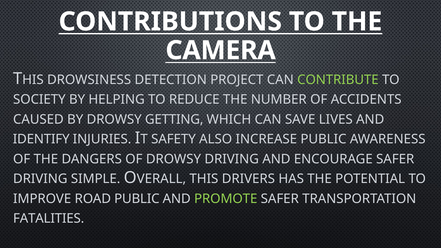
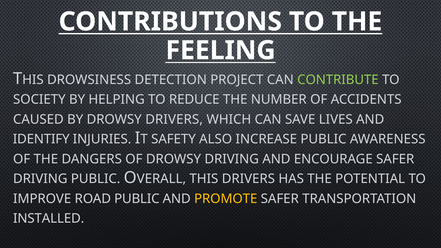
CAMERA: CAMERA -> FEELING
DROWSY GETTING: GETTING -> DRIVERS
DRIVING SIMPLE: SIMPLE -> PUBLIC
PROMOTE colour: light green -> yellow
FATALITIES: FATALITIES -> INSTALLED
